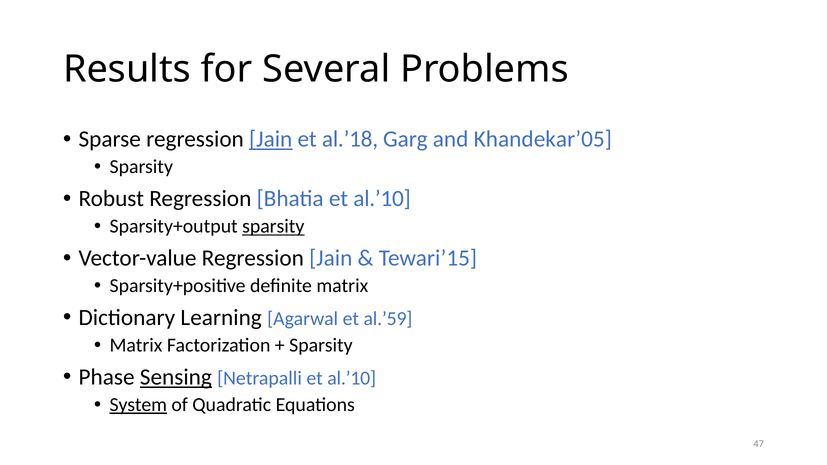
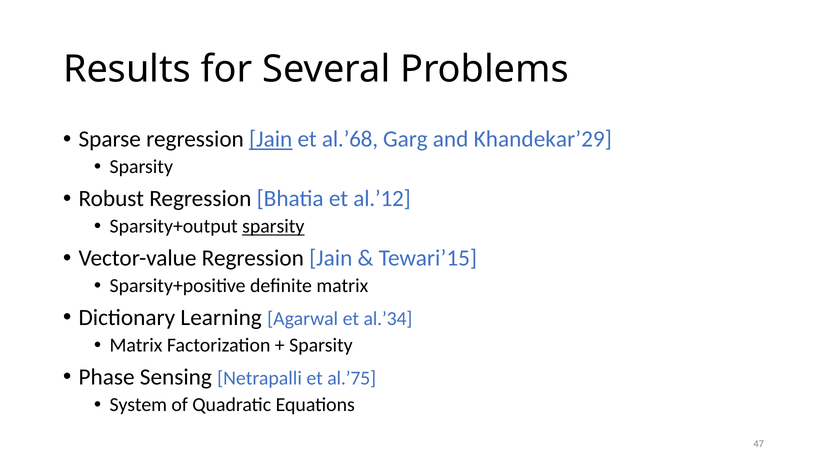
al.’18: al.’18 -> al.’68
Khandekar’05: Khandekar’05 -> Khandekar’29
Bhatia et al.’10: al.’10 -> al.’12
al.’59: al.’59 -> al.’34
Sensing underline: present -> none
Netrapalli et al.’10: al.’10 -> al.’75
System underline: present -> none
